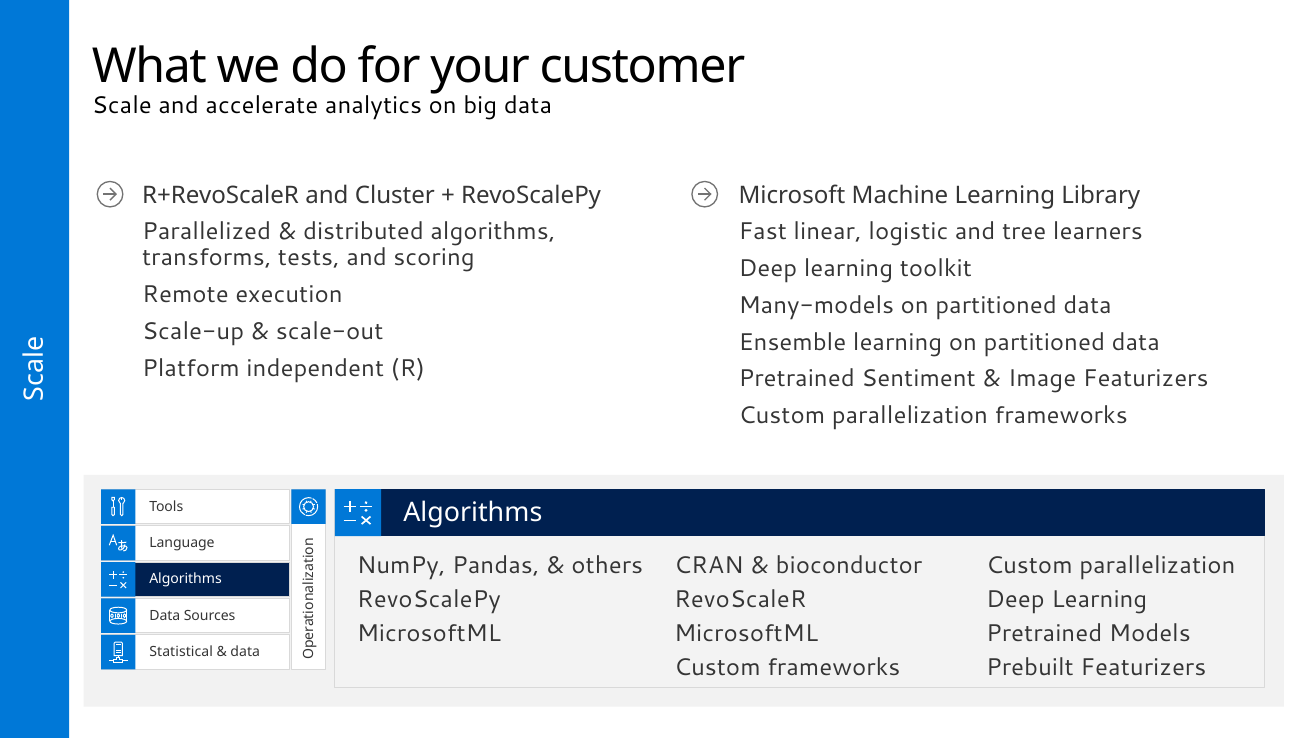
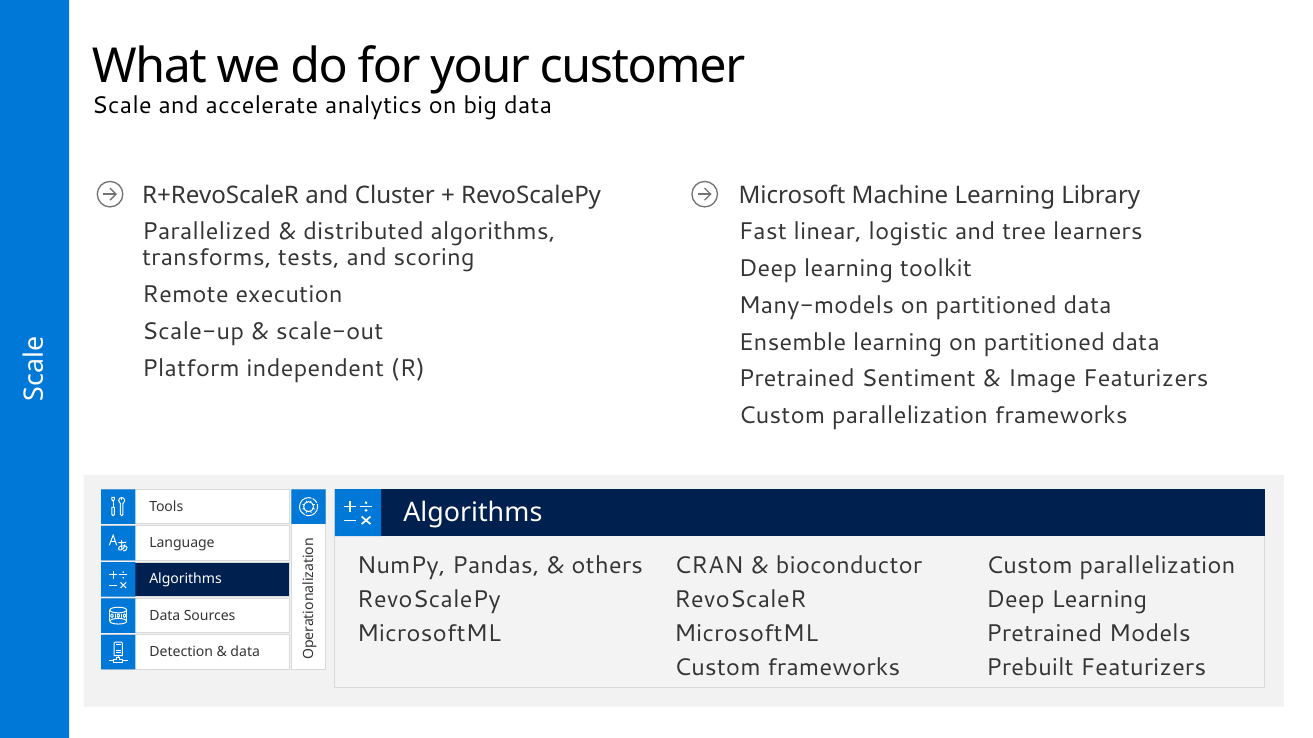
Statistical: Statistical -> Detection
